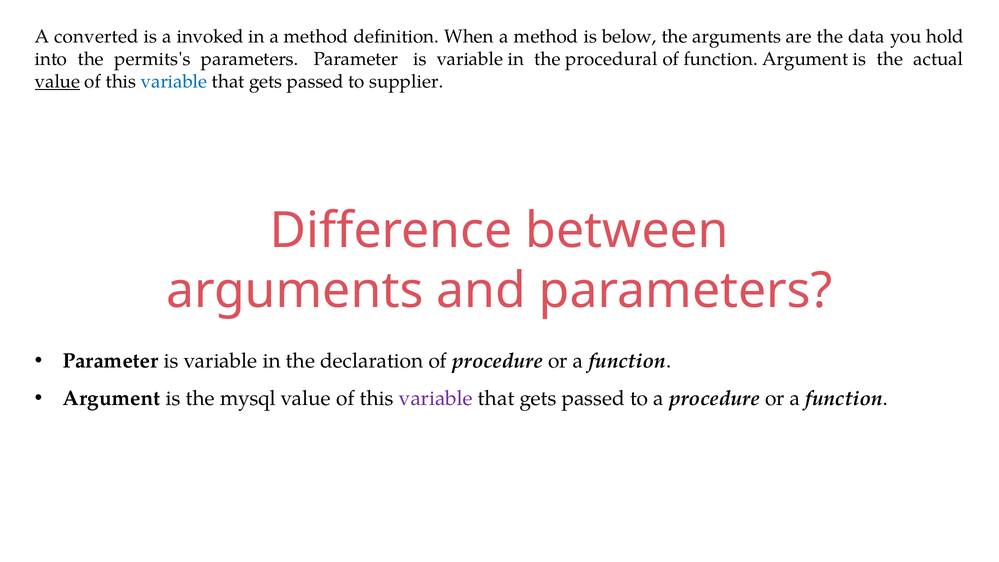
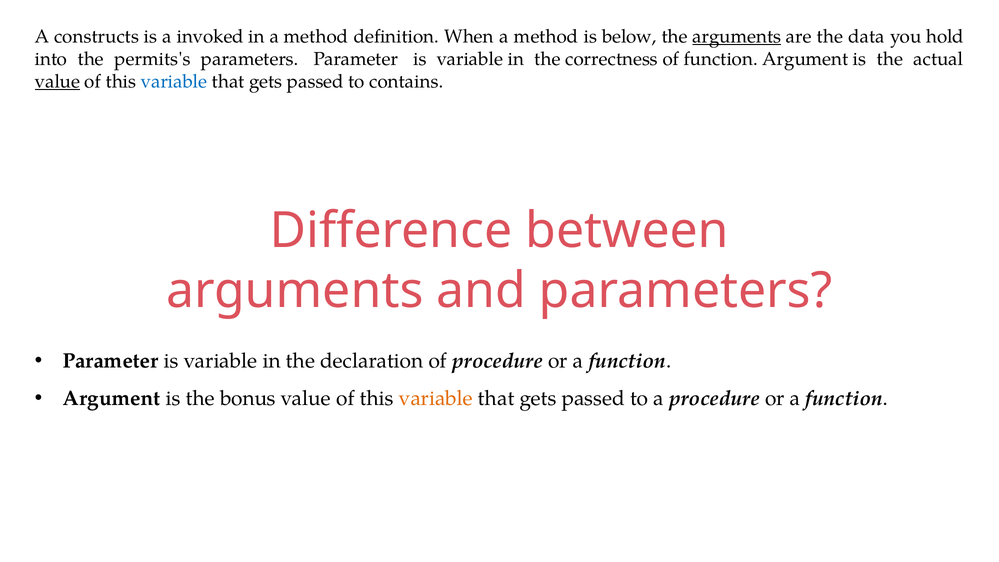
converted: converted -> constructs
arguments at (737, 36) underline: none -> present
procedural: procedural -> correctness
supplier: supplier -> contains
mysql: mysql -> bonus
variable at (436, 398) colour: purple -> orange
